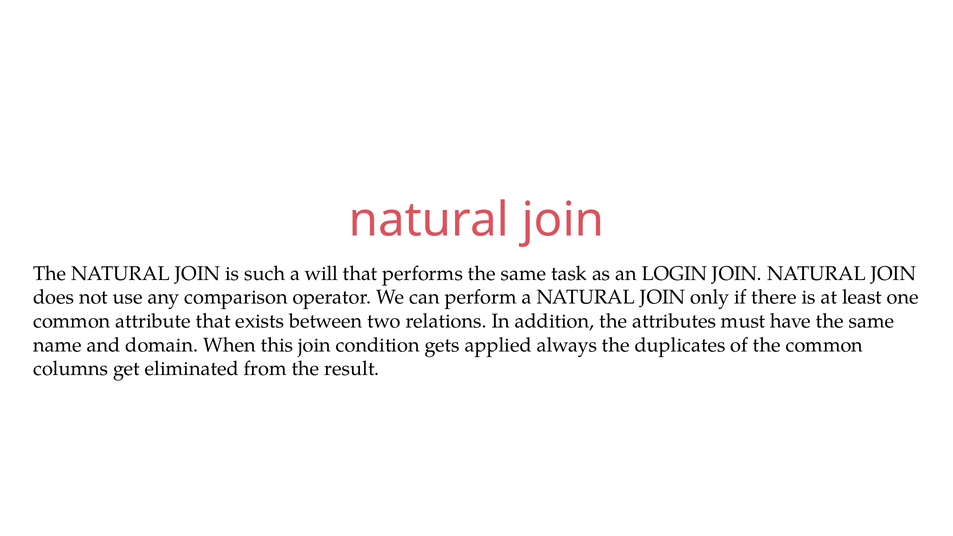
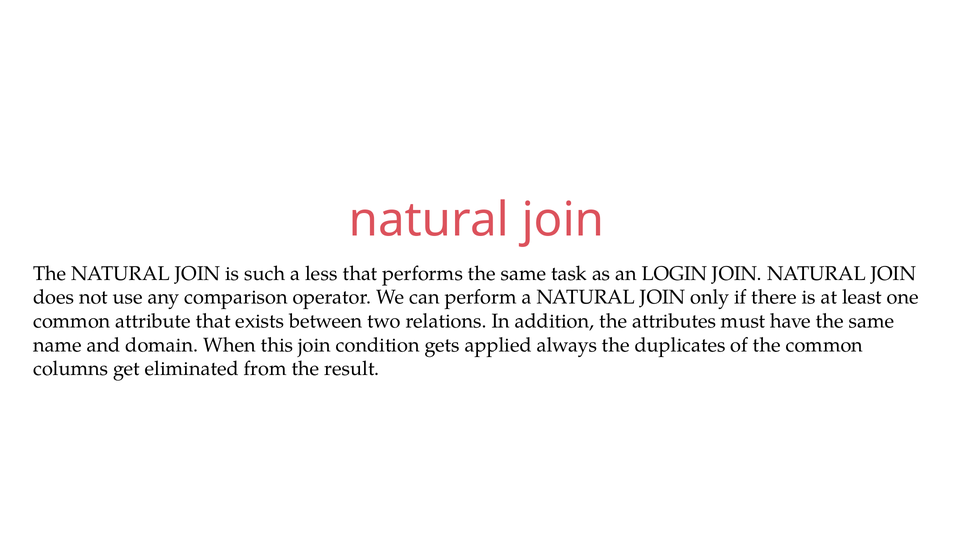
will: will -> less
